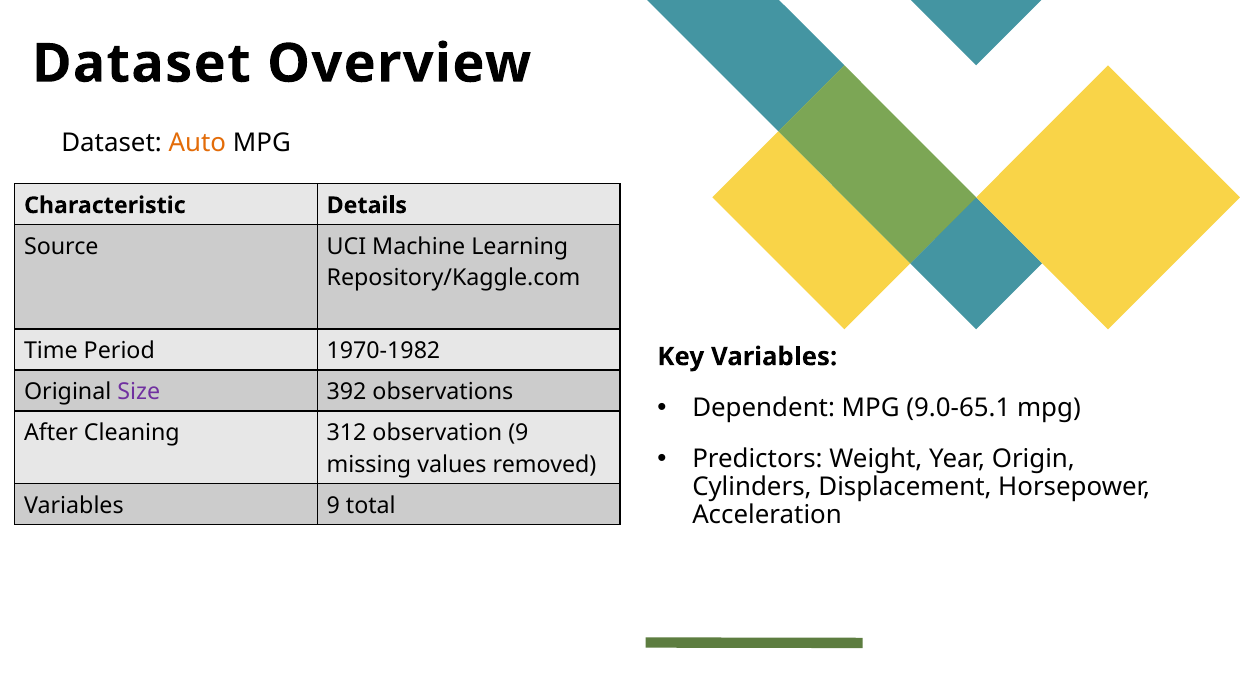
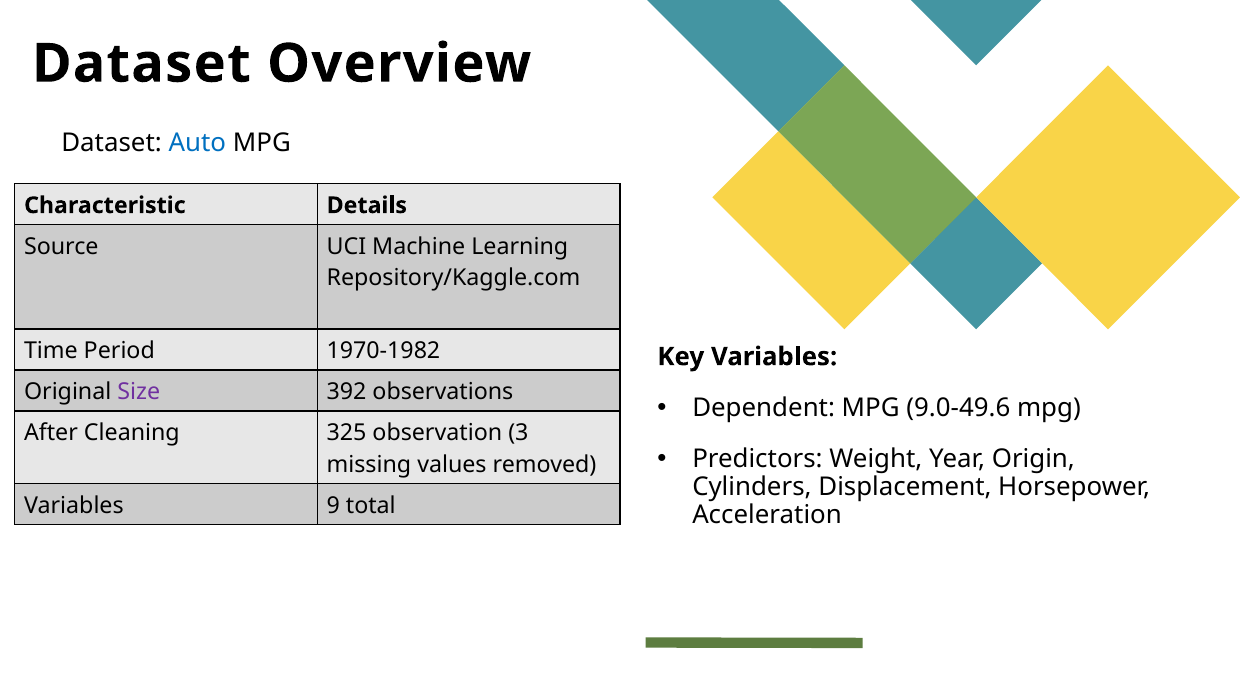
Auto colour: orange -> blue
9.0-65.1: 9.0-65.1 -> 9.0-49.6
312: 312 -> 325
observation 9: 9 -> 3
